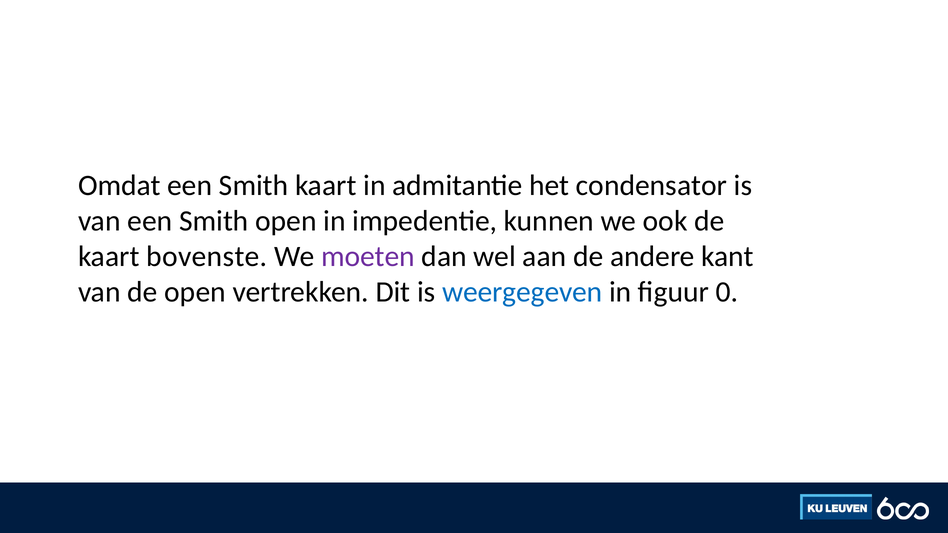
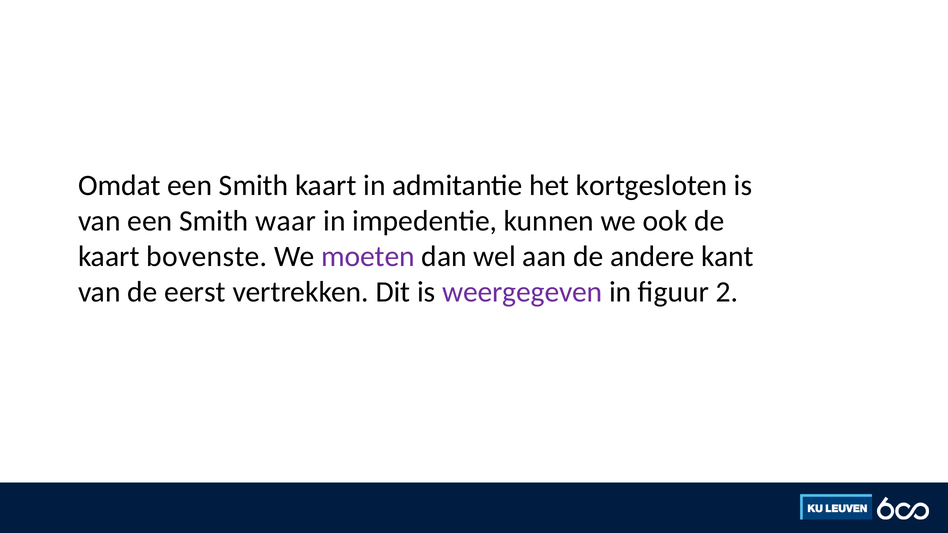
condensator: condensator -> kortgesloten
Smith open: open -> waar
de open: open -> eerst
weergegeven colour: blue -> purple
0: 0 -> 2
